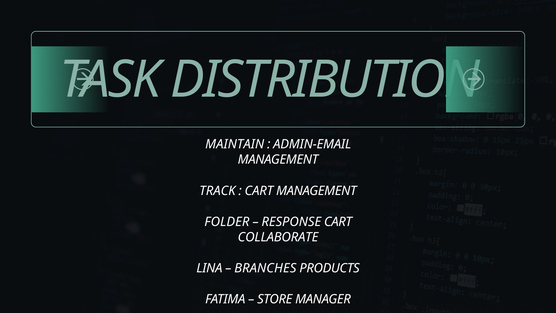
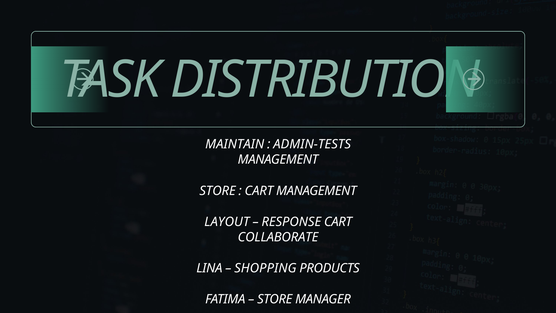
ADMIN-EMAIL: ADMIN-EMAIL -> ADMIN-TESTS
TRACK at (217, 191): TRACK -> STORE
FOLDER: FOLDER -> LAYOUT
BRANCHES: BRANCHES -> SHOPPING
